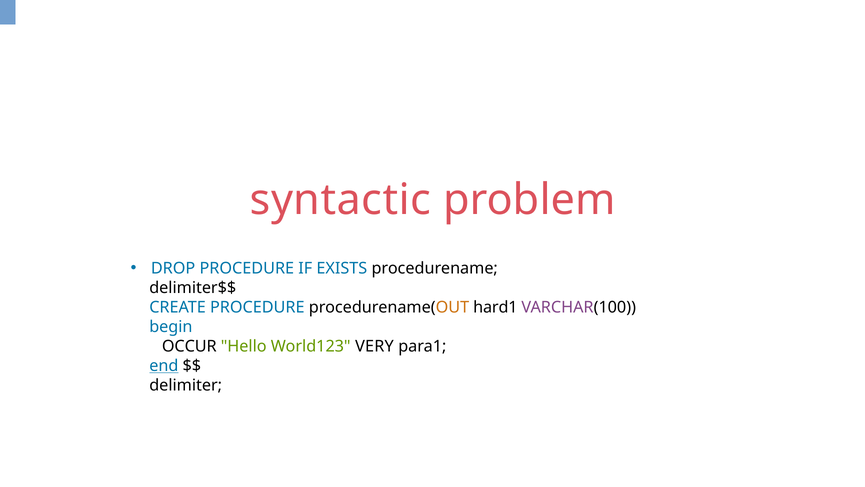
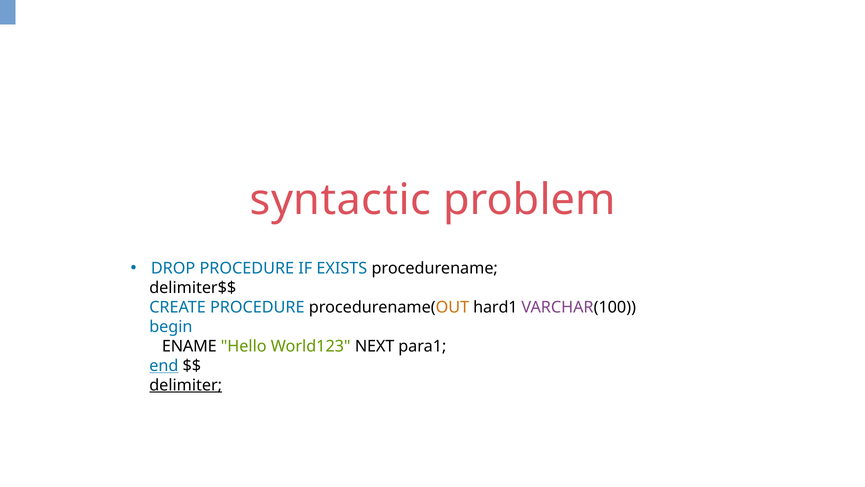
OCCUR: OCCUR -> ENAME
VERY: VERY -> NEXT
delimiter underline: none -> present
